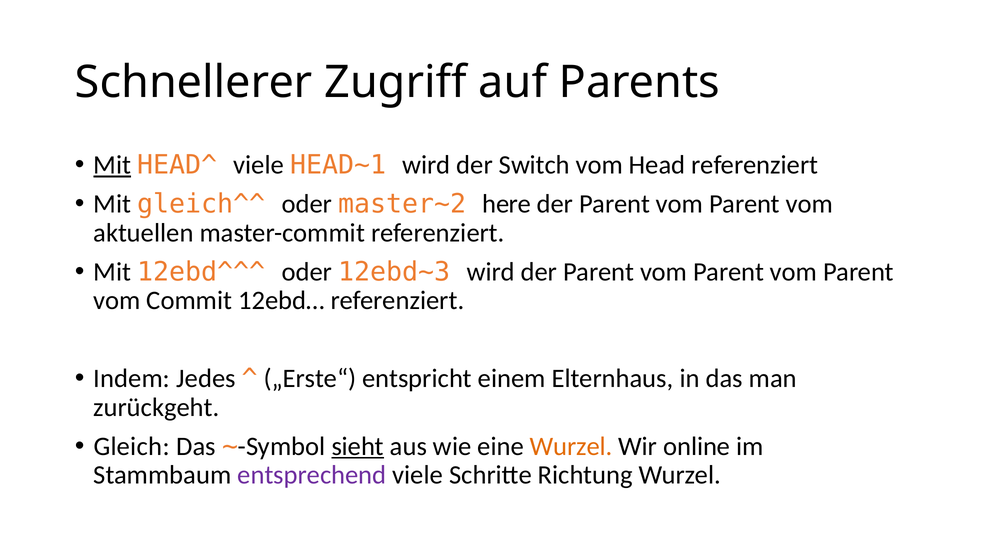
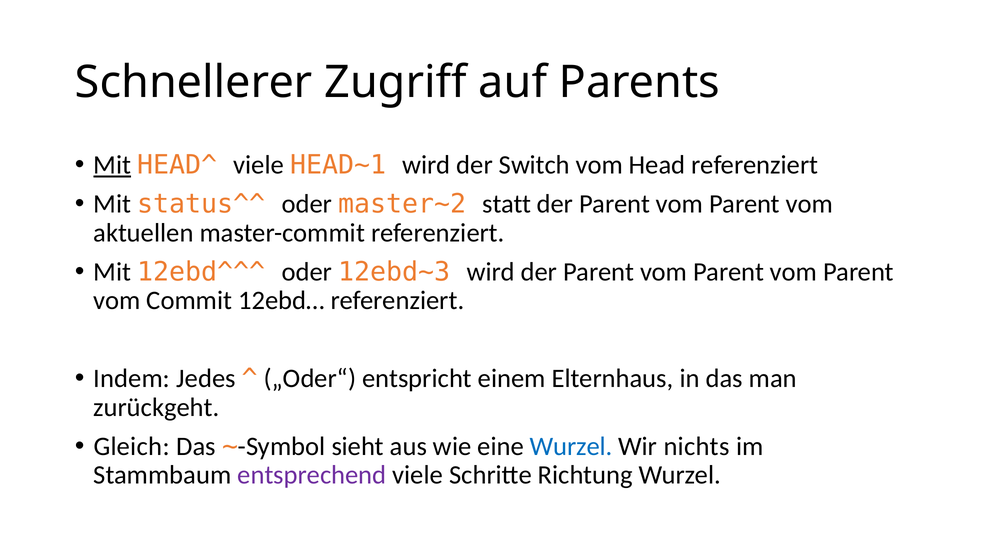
gleich^^: gleich^^ -> status^^
here: here -> statt
„Erste“: „Erste“ -> „Oder“
sieht underline: present -> none
Wurzel at (571, 446) colour: orange -> blue
online: online -> nichts
